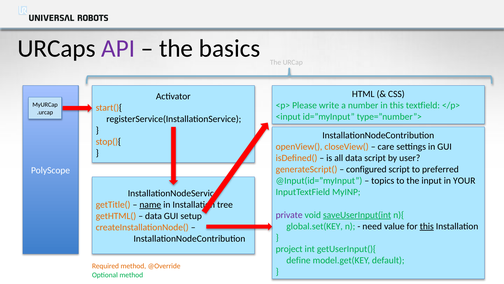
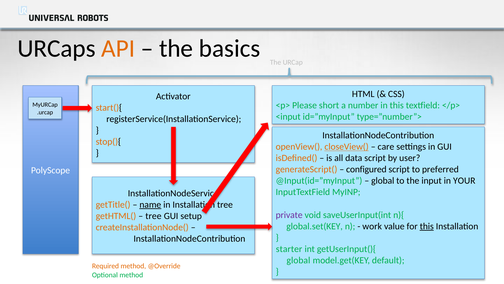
API colour: purple -> orange
write: write -> short
closeView( underline: none -> present
topics at (383, 180): topics -> global
saveUserInput(int underline: present -> none
data at (153, 216): data -> tree
need: need -> work
project: project -> starter
define at (298, 260): define -> global
